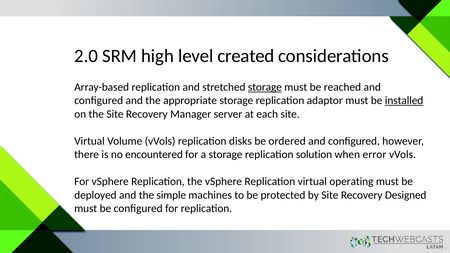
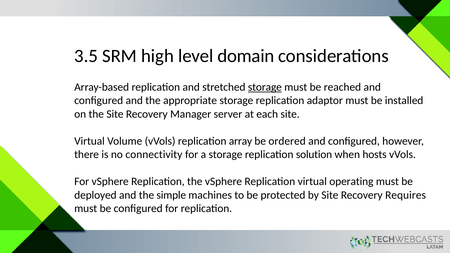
2.0: 2.0 -> 3.5
created: created -> domain
installed underline: present -> none
disks: disks -> array
encountered: encountered -> connectivity
error: error -> hosts
Designed: Designed -> Requires
